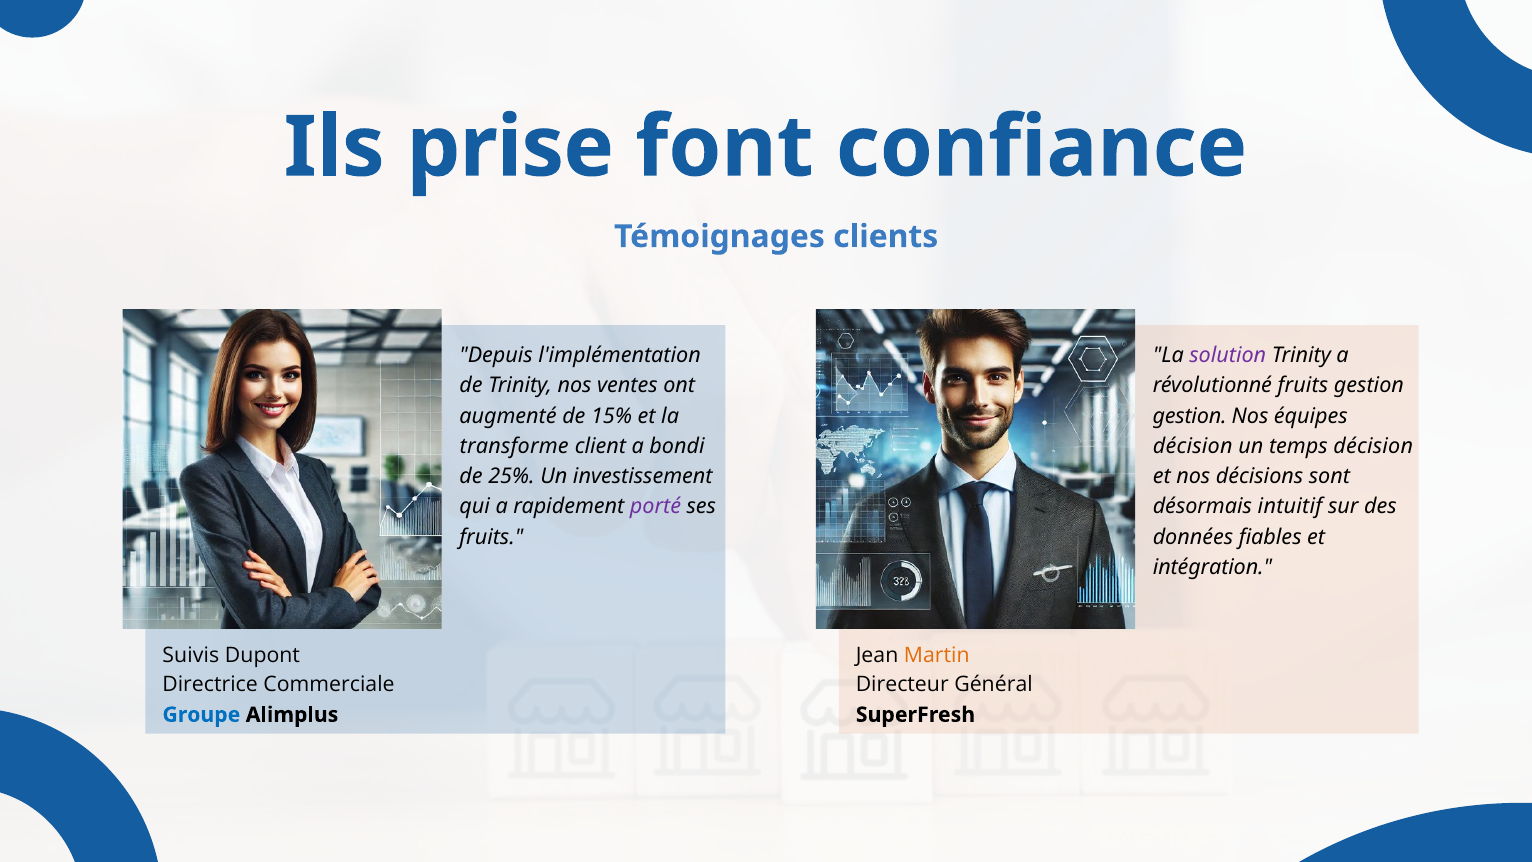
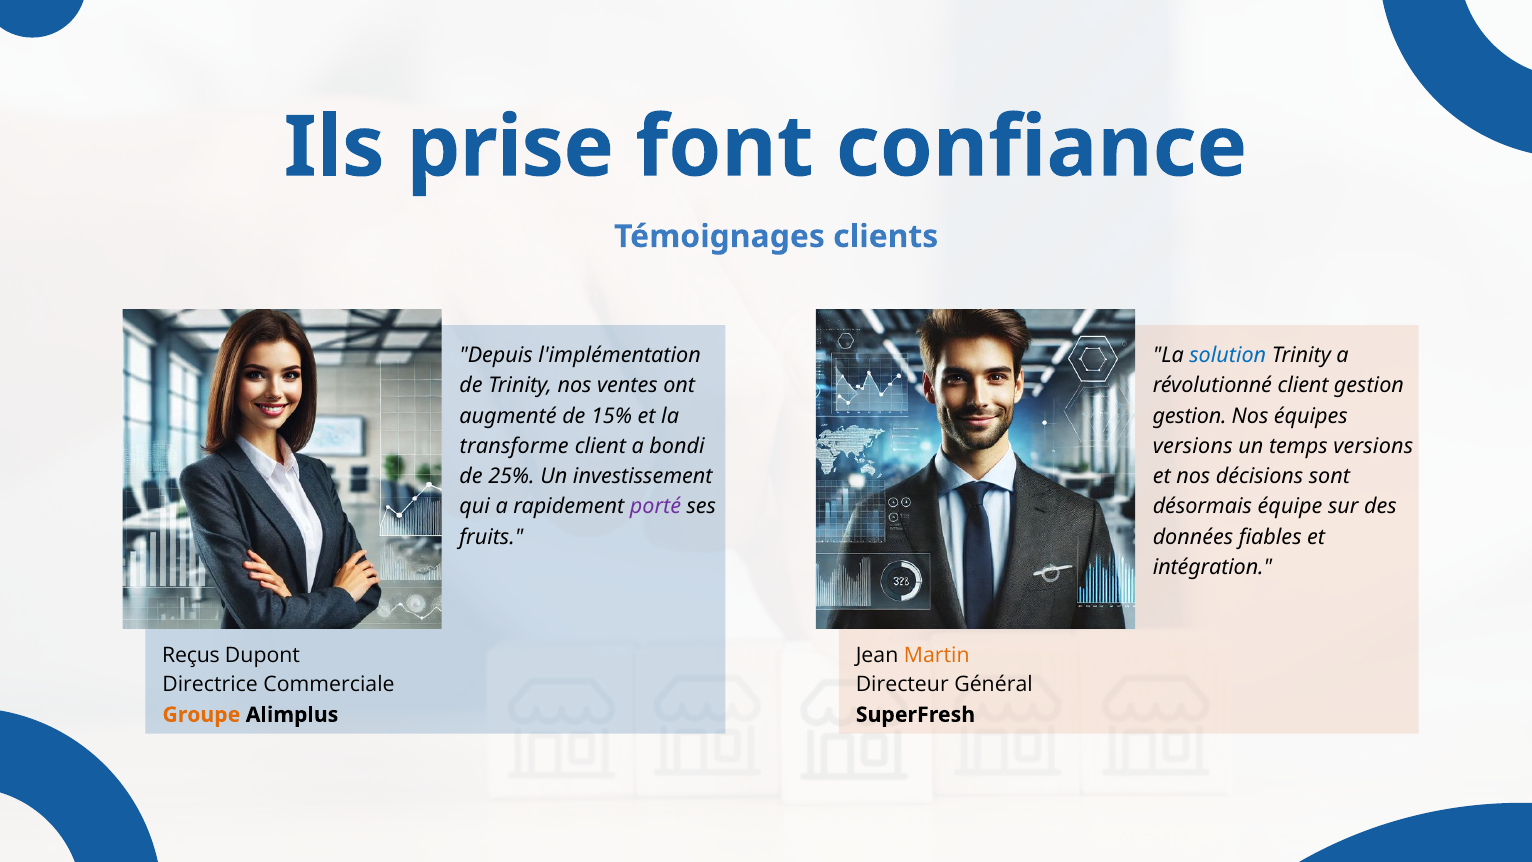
solution colour: purple -> blue
révolutionné fruits: fruits -> client
décision at (1193, 446): décision -> versions
temps décision: décision -> versions
intuitif: intuitif -> équipe
Suivis: Suivis -> Reçus
Groupe colour: blue -> orange
